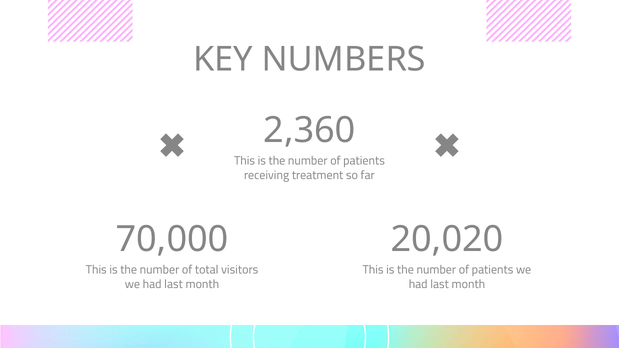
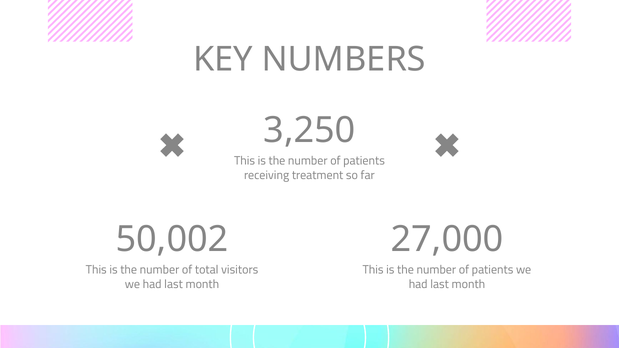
2,360: 2,360 -> 3,250
70,000: 70,000 -> 50,002
20,020: 20,020 -> 27,000
